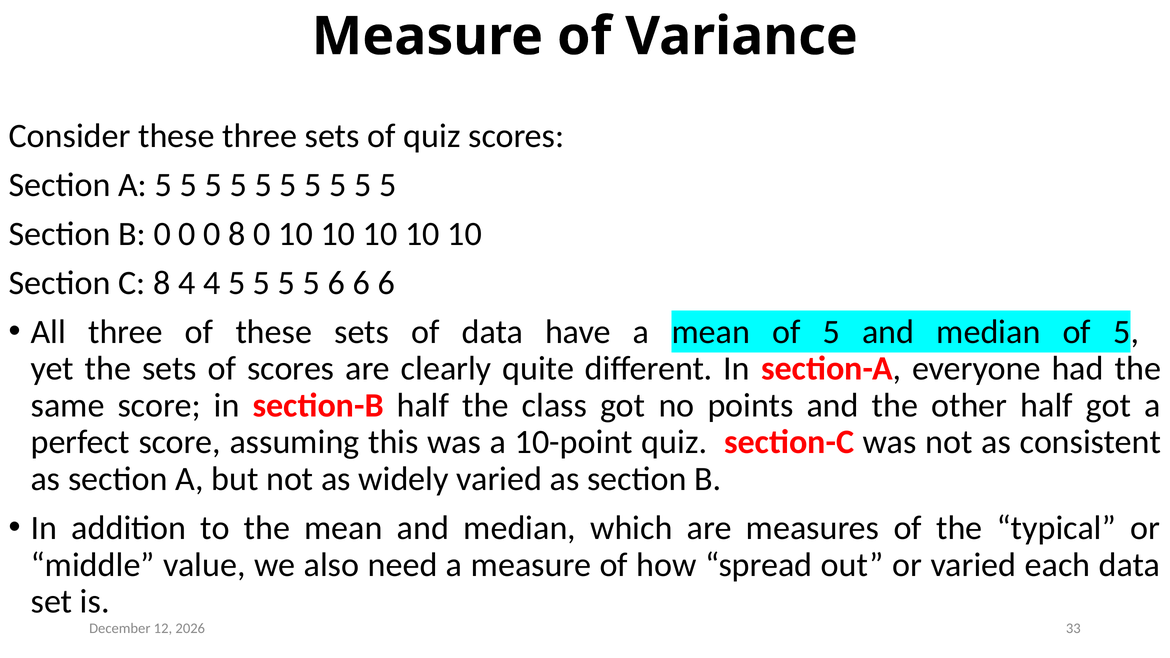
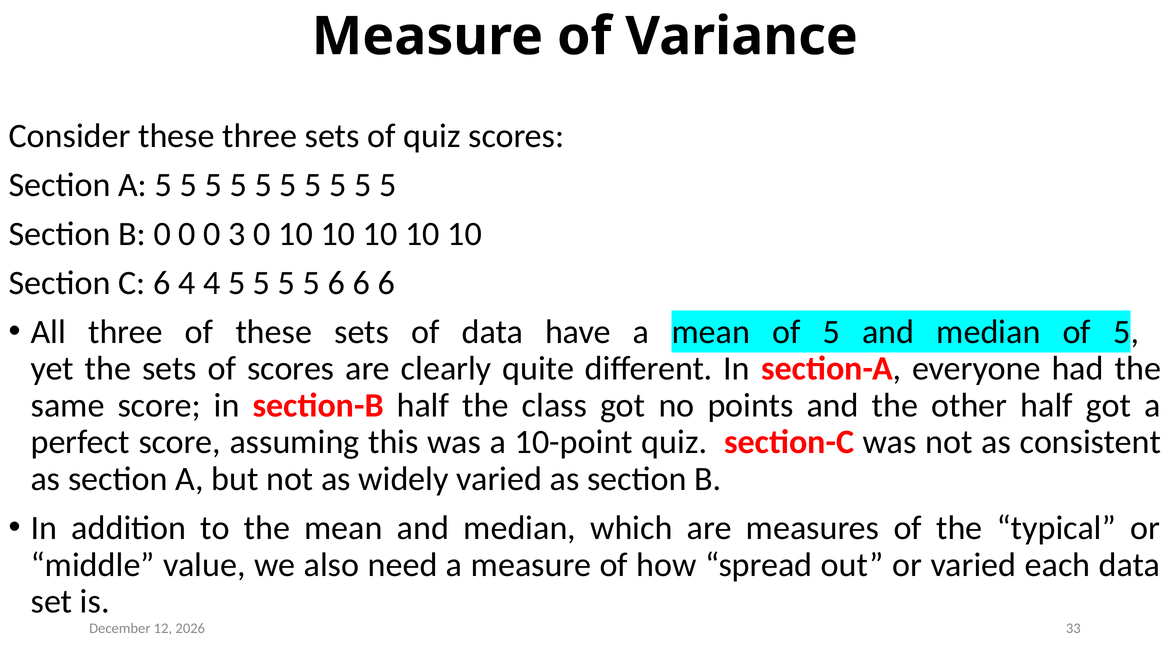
0 8: 8 -> 3
C 8: 8 -> 6
